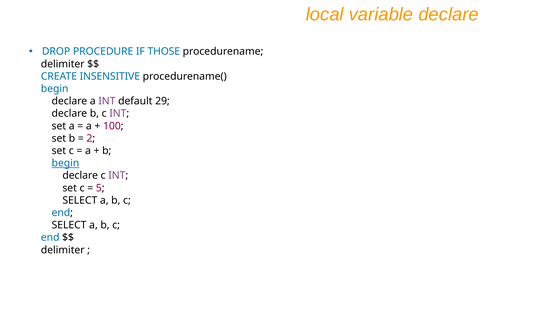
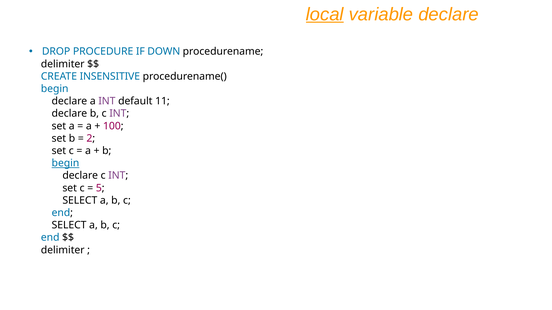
local underline: none -> present
THOSE: THOSE -> DOWN
29: 29 -> 11
